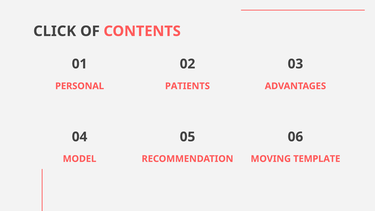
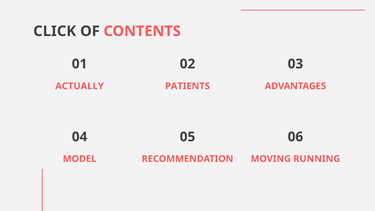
PERSONAL: PERSONAL -> ACTUALLY
TEMPLATE: TEMPLATE -> RUNNING
